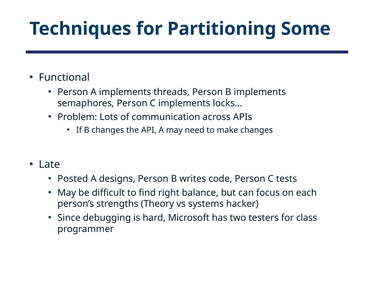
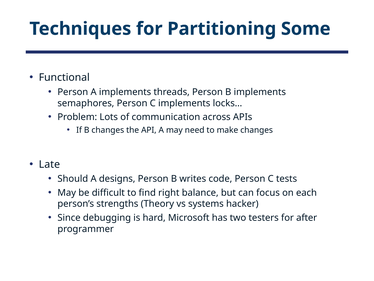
Posted: Posted -> Should
class: class -> after
